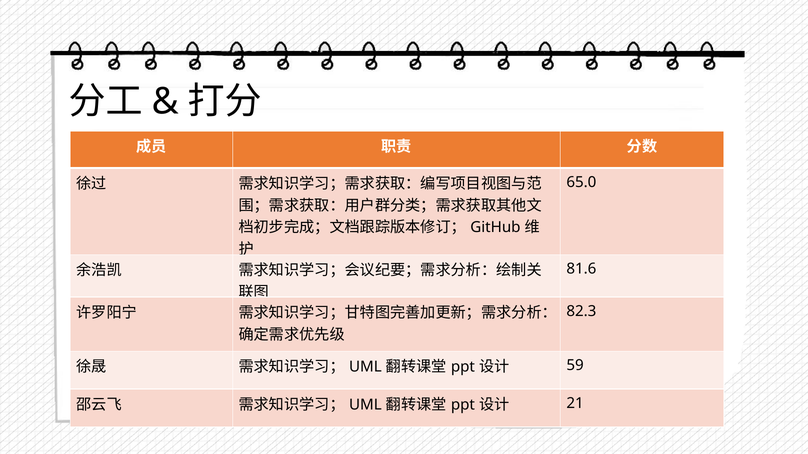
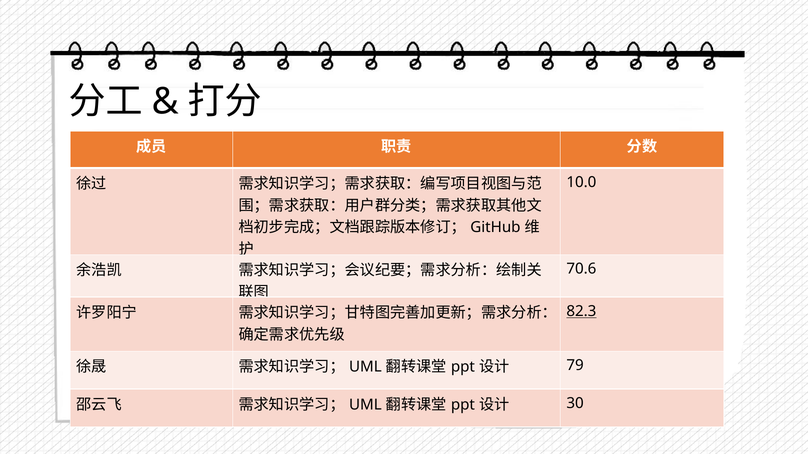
65.0: 65.0 -> 10.0
81.6: 81.6 -> 70.6
82.3 underline: none -> present
59: 59 -> 79
21: 21 -> 30
